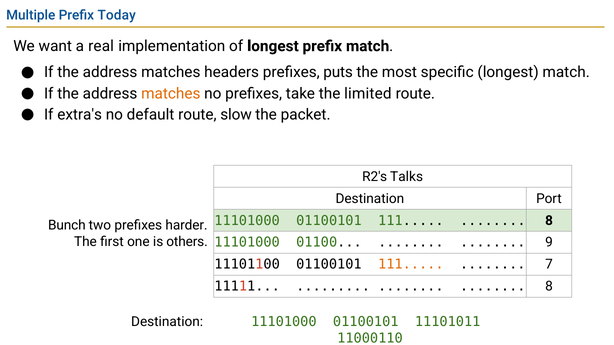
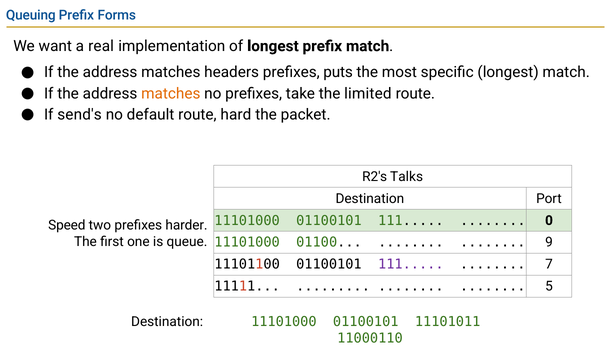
Multiple: Multiple -> Queuing
Today: Today -> Forms
extra's: extra's -> send's
slow: slow -> hard
8 at (549, 221): 8 -> 0
Bunch: Bunch -> Speed
others: others -> queue
111 at (411, 265) colour: orange -> purple
8 at (549, 287): 8 -> 5
